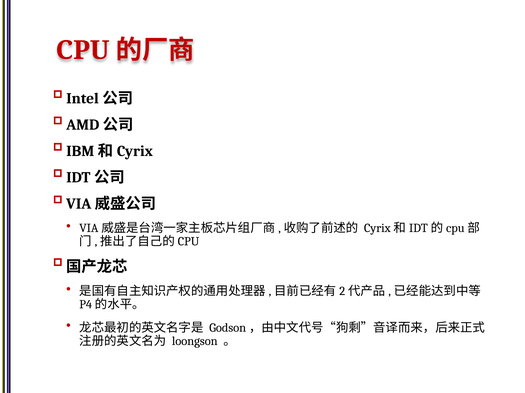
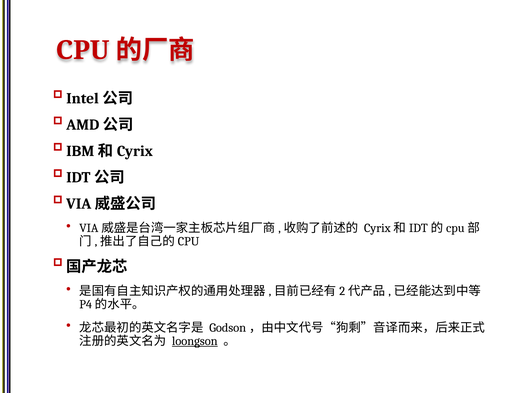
loongson underline: none -> present
